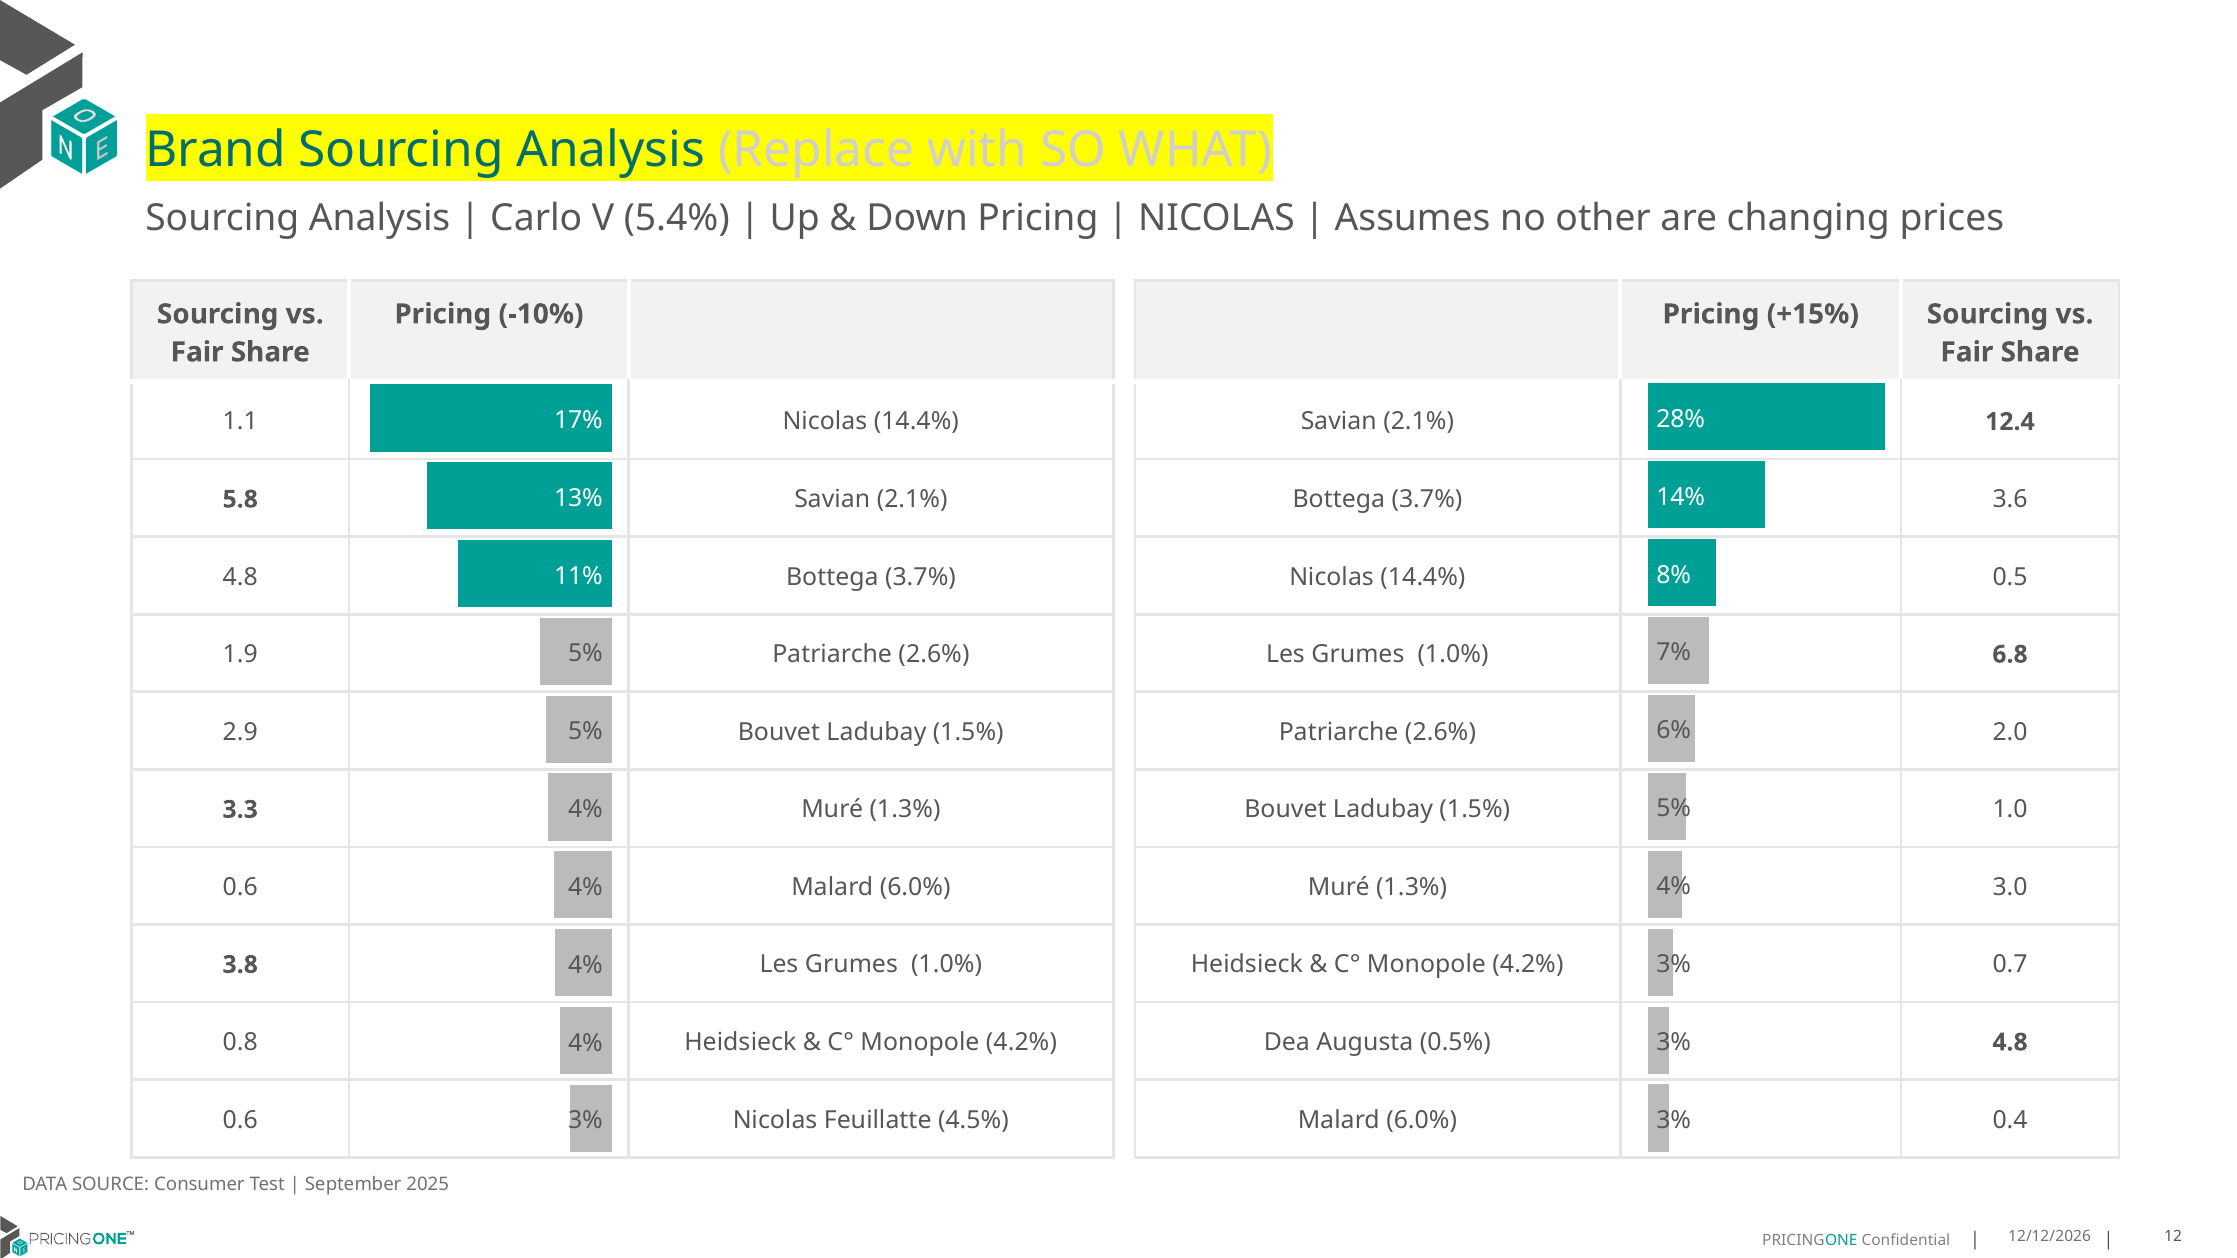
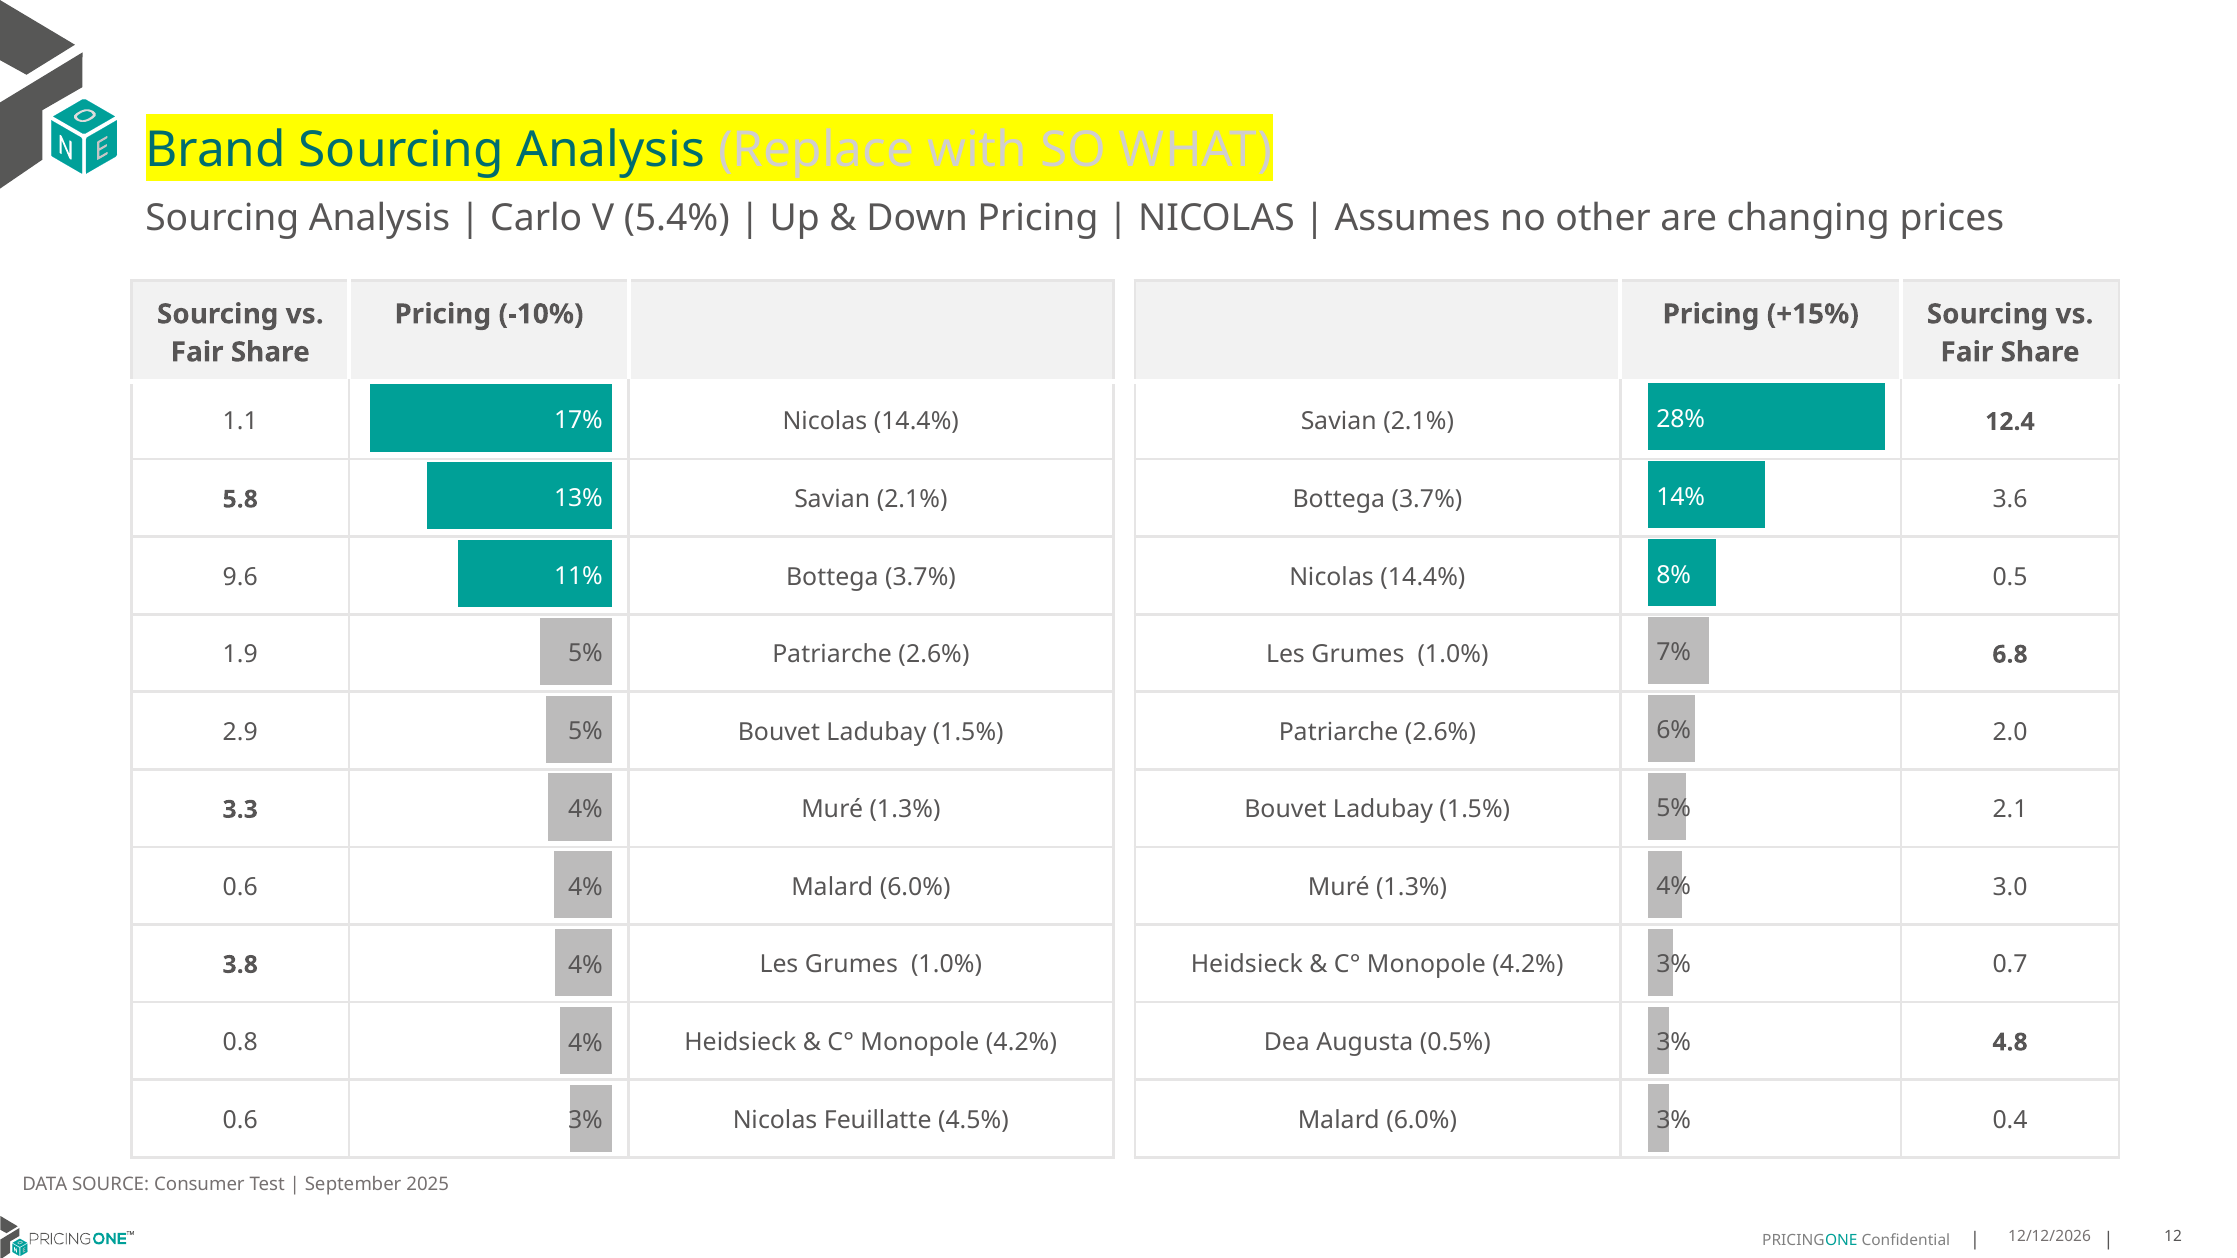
4.8 at (240, 577): 4.8 -> 9.6
1.0: 1.0 -> 2.1
